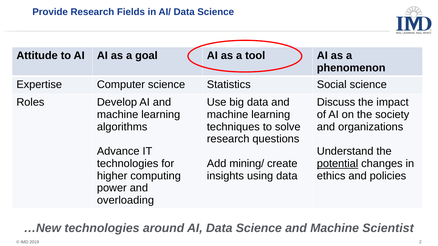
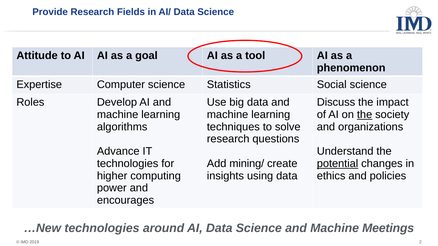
the at (365, 115) underline: none -> present
overloading: overloading -> encourages
Scientist: Scientist -> Meetings
